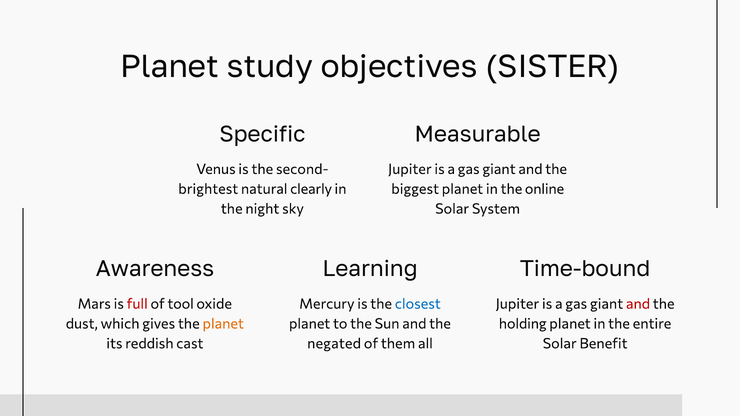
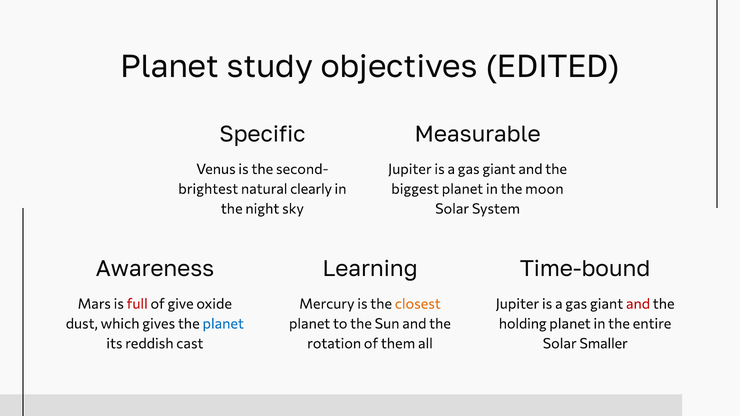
SISTER: SISTER -> EDITED
online: online -> moon
tool: tool -> give
closest colour: blue -> orange
planet at (223, 324) colour: orange -> blue
negated: negated -> rotation
Benefit: Benefit -> Smaller
